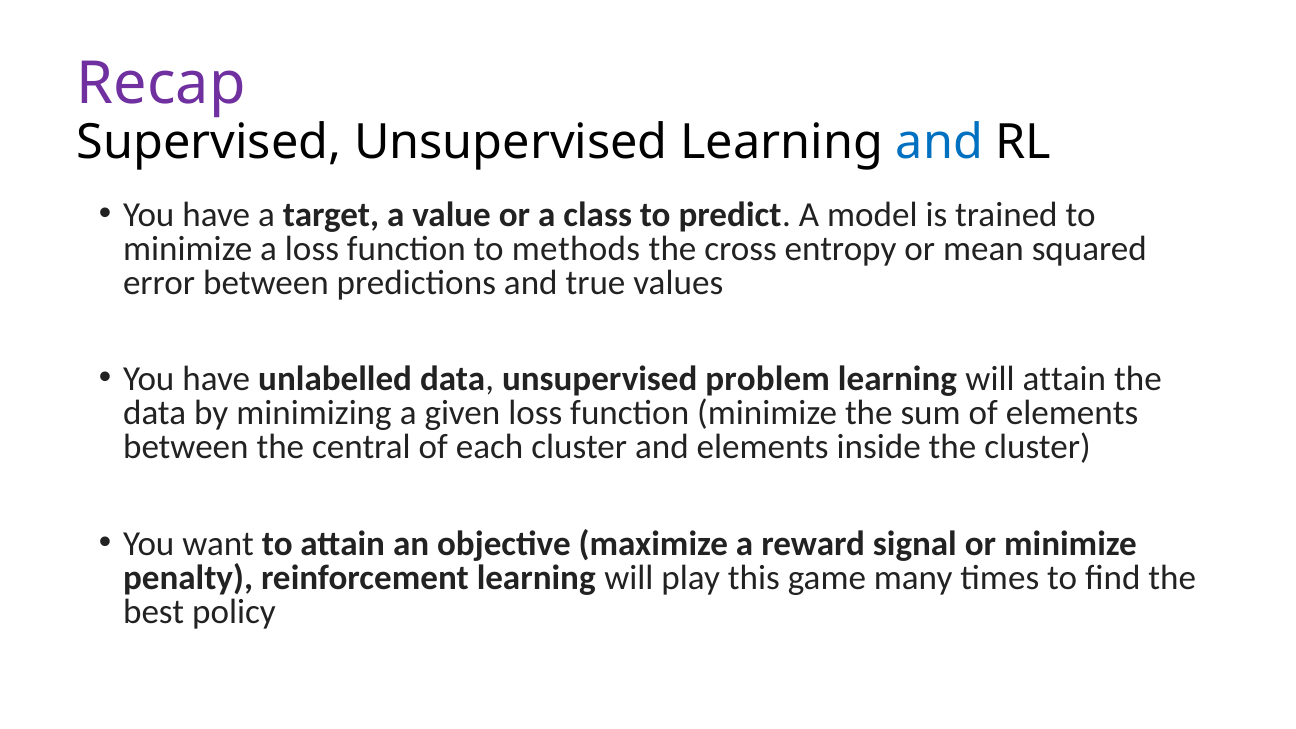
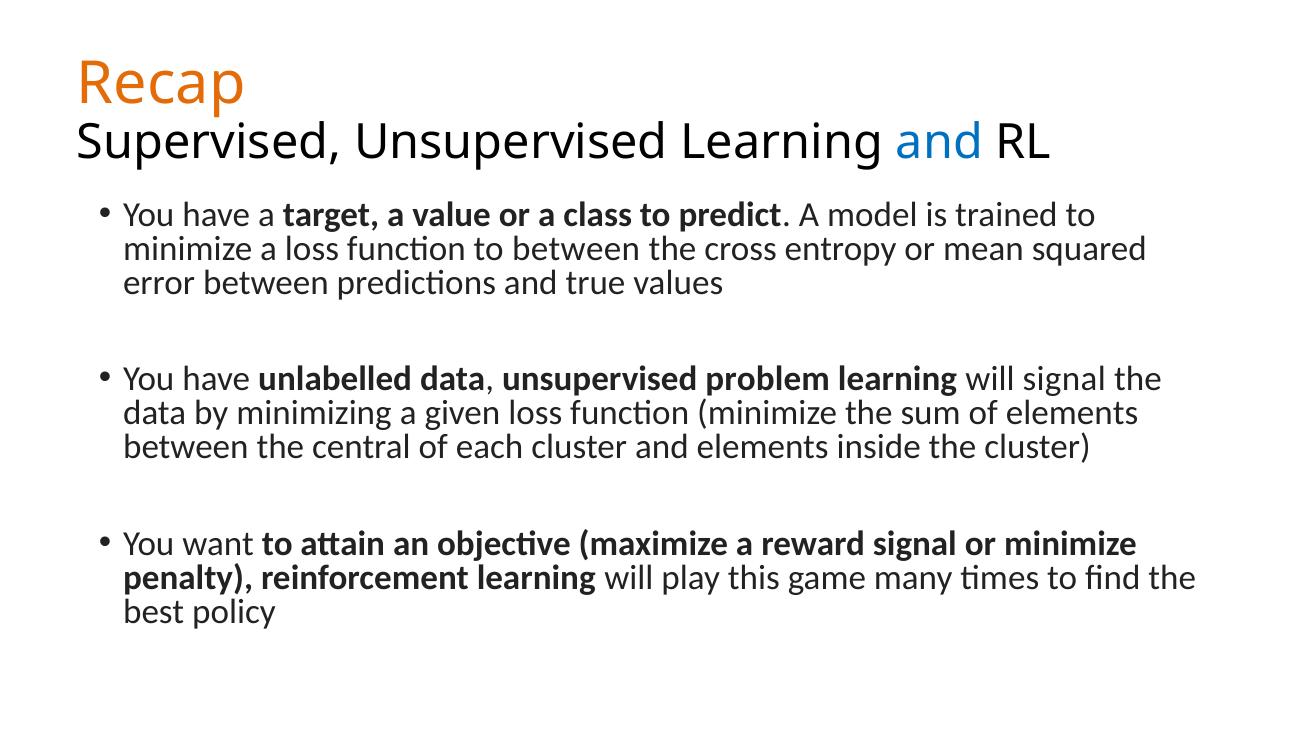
Recap colour: purple -> orange
to methods: methods -> between
will attain: attain -> signal
